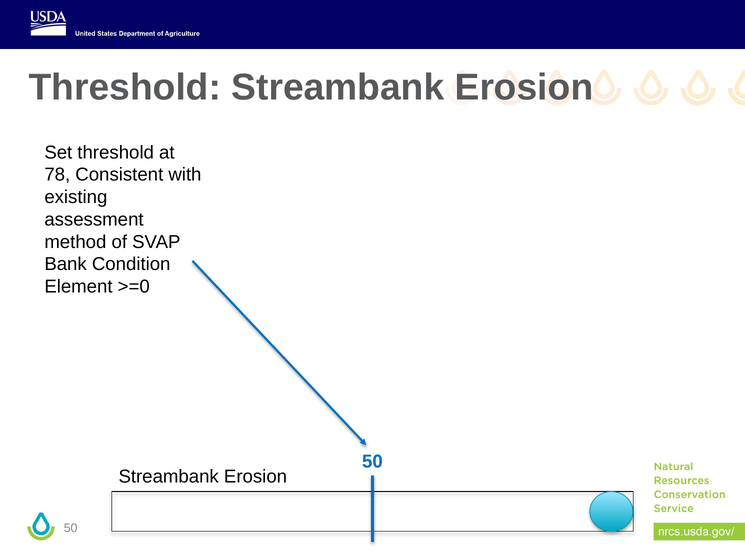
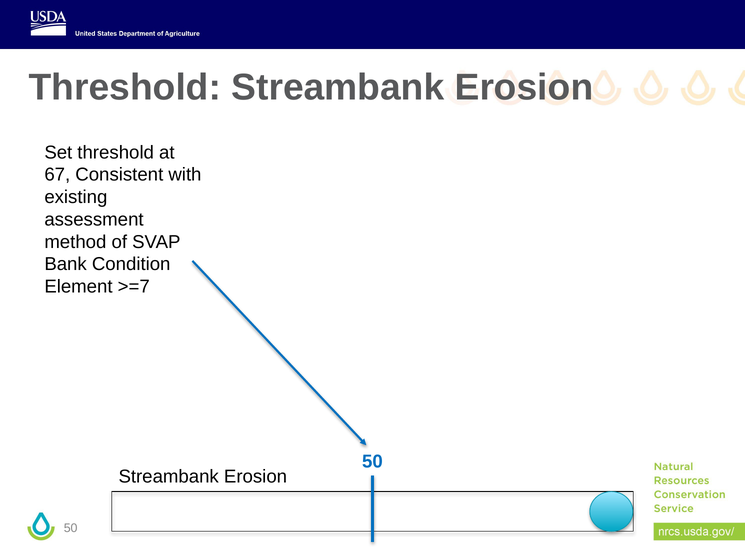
78: 78 -> 67
>=0: >=0 -> >=7
